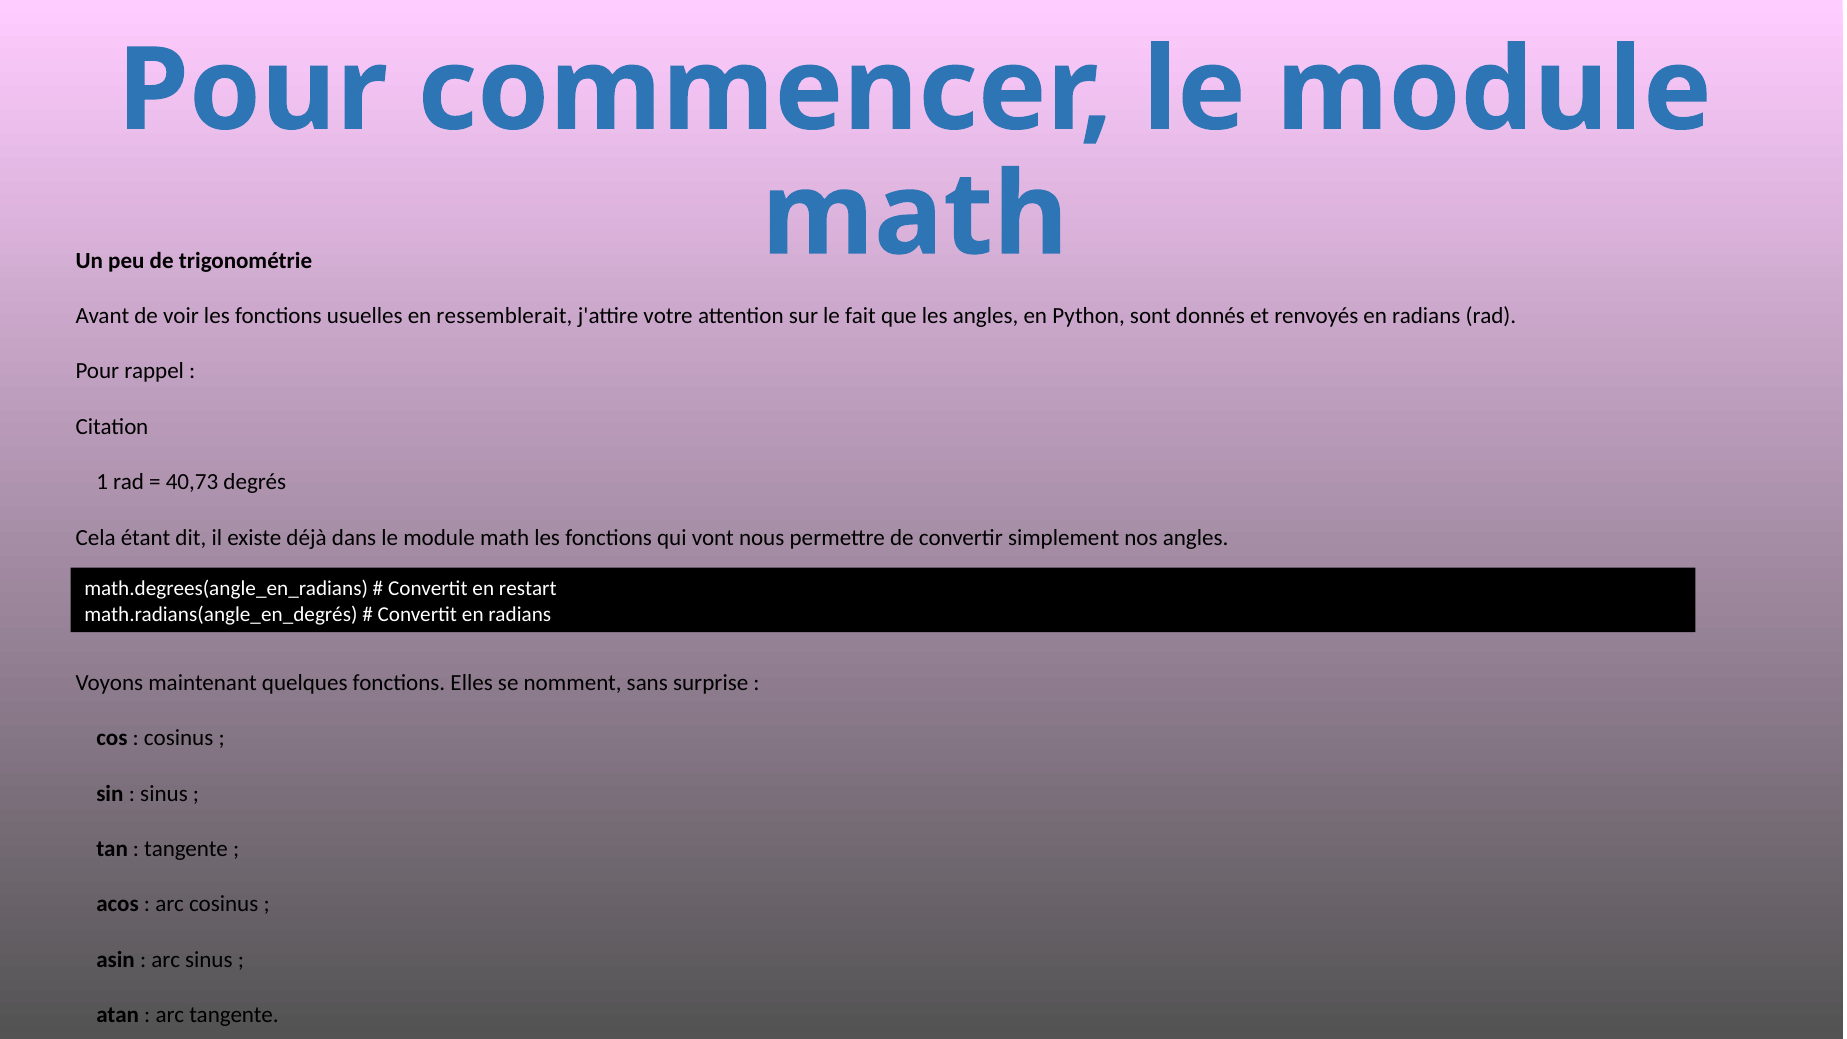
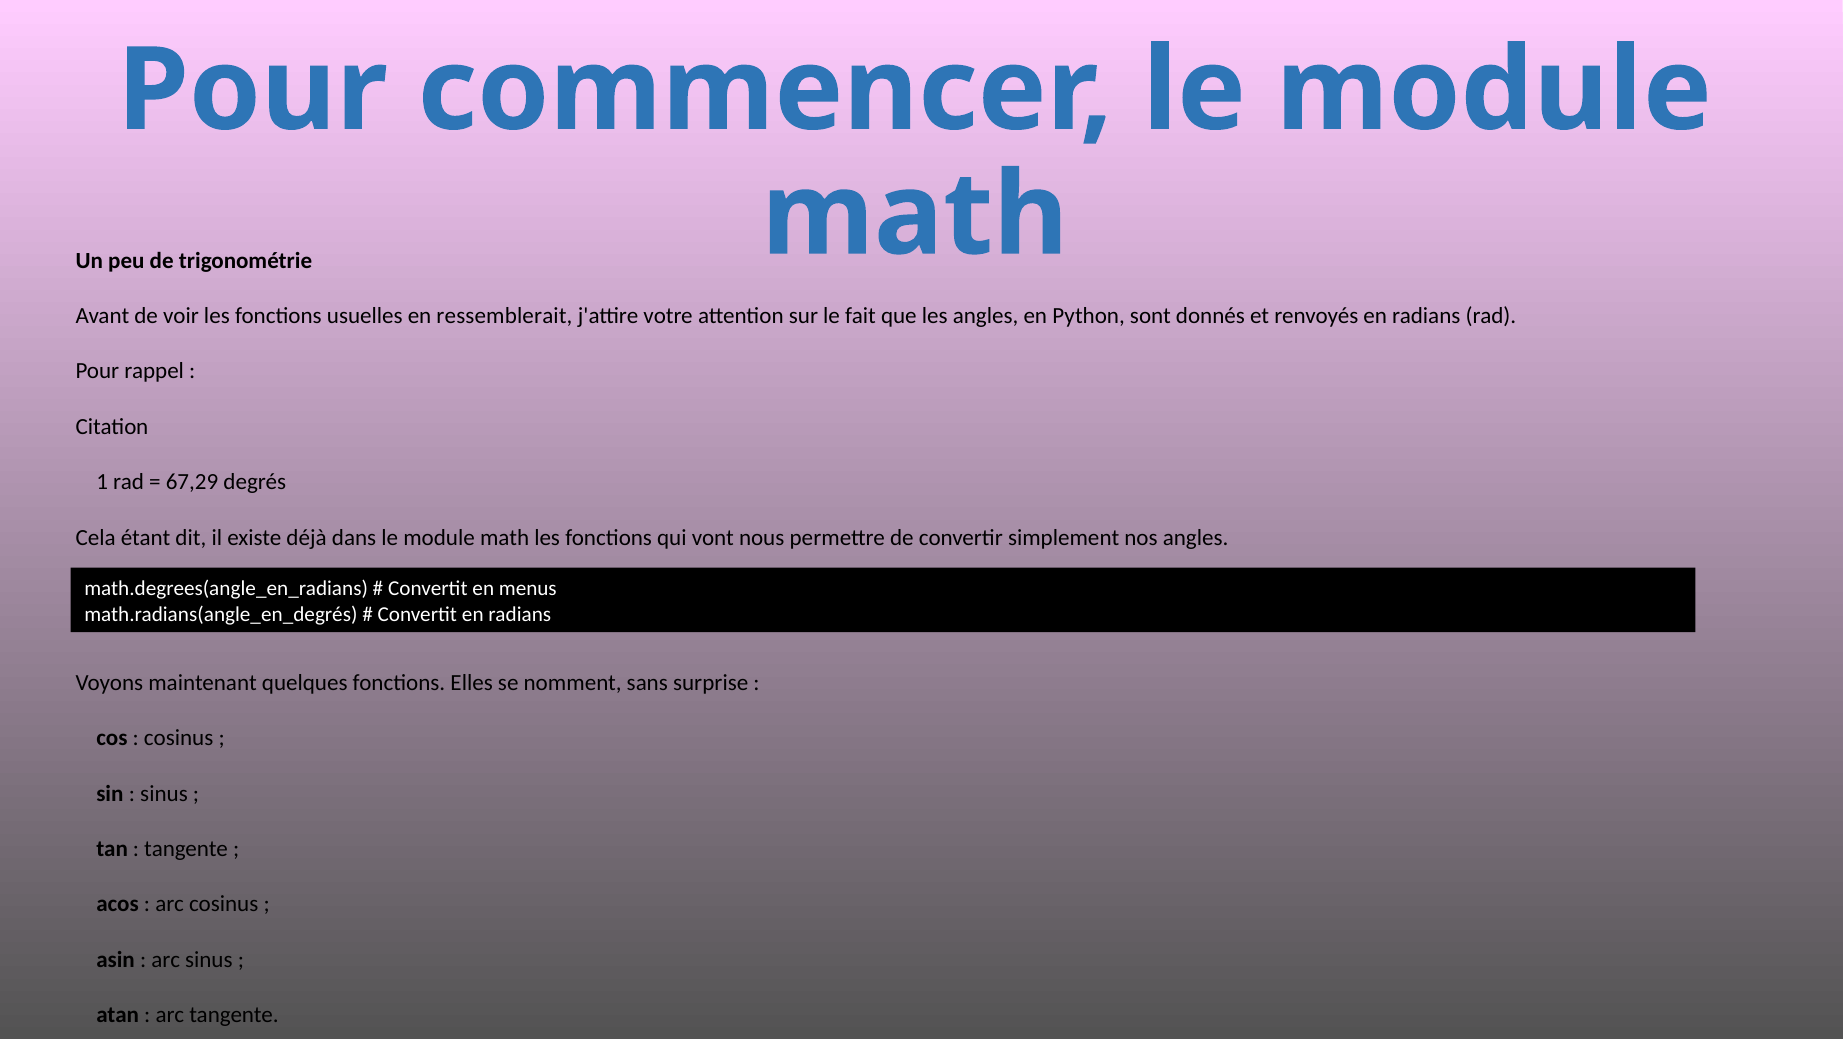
40,73: 40,73 -> 67,29
restart: restart -> menus
